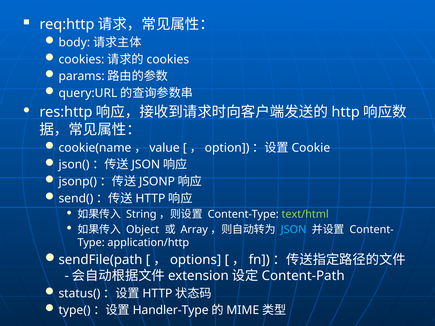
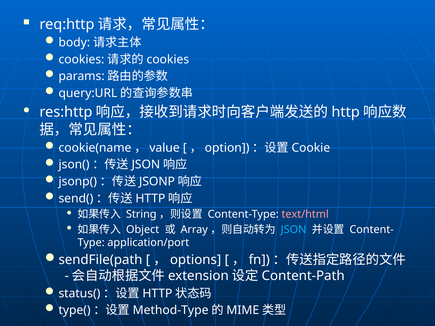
text/html colour: light green -> pink
application/http: application/http -> application/port
Handler-Type: Handler-Type -> Method-Type
